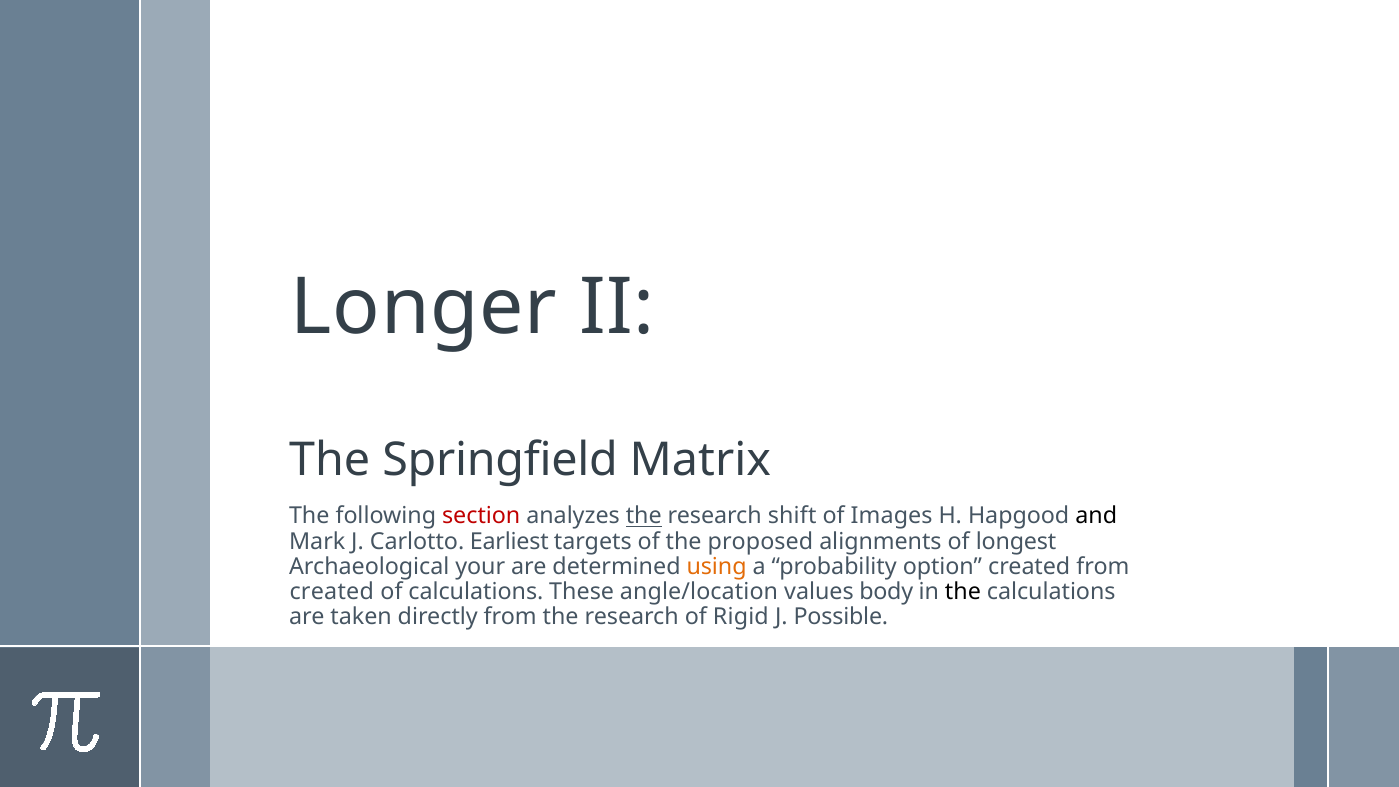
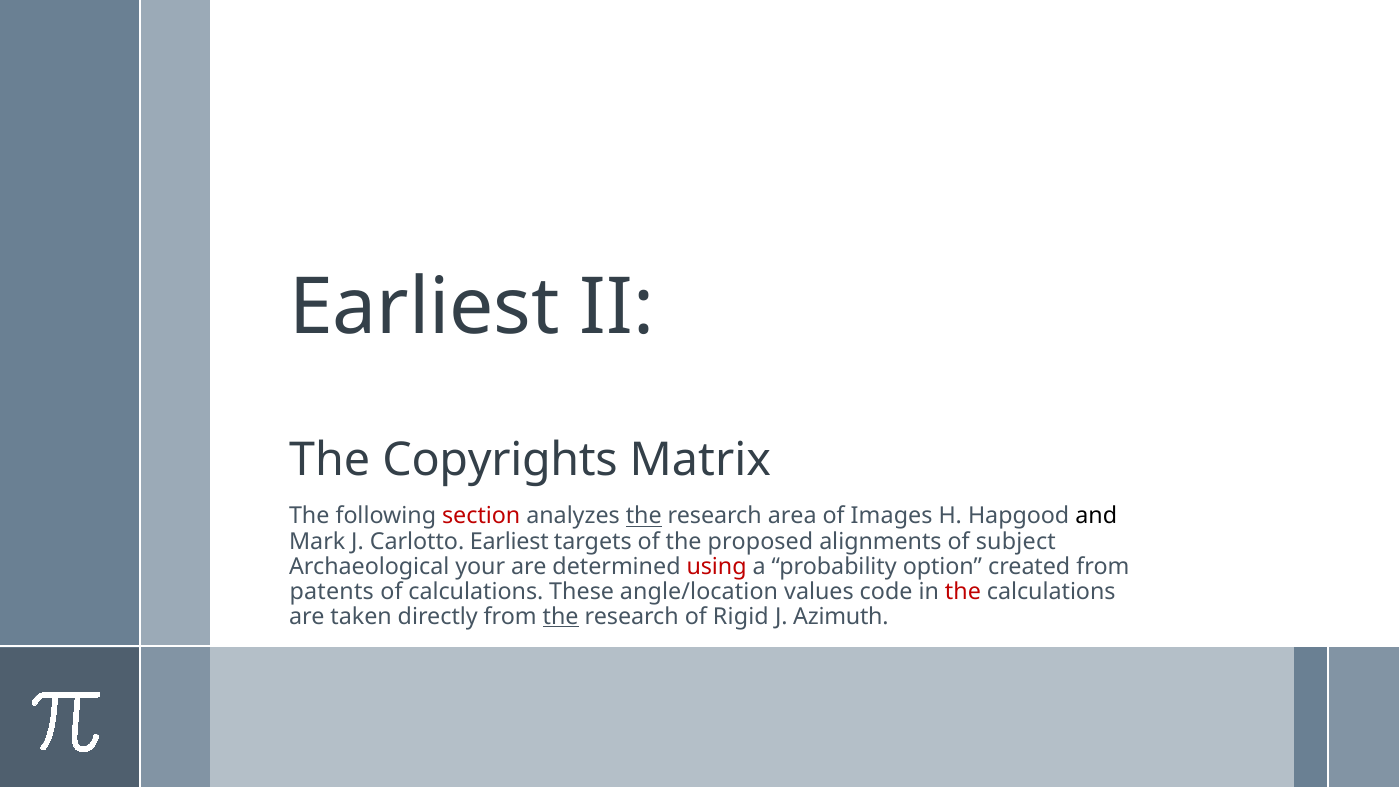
Longer at (424, 308): Longer -> Earliest
Springfield: Springfield -> Copyrights
shift: shift -> area
longest: longest -> subject
using colour: orange -> red
created at (332, 592): created -> patents
body: body -> code
the at (963, 592) colour: black -> red
the at (561, 617) underline: none -> present
Possible: Possible -> Azimuth
